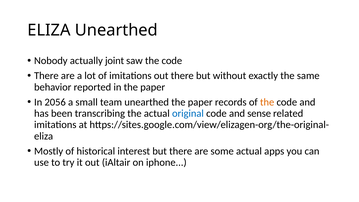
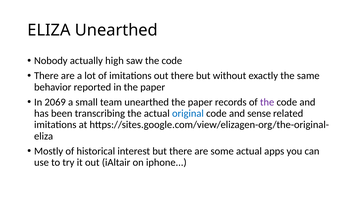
joint: joint -> high
2056: 2056 -> 2069
the at (267, 102) colour: orange -> purple
